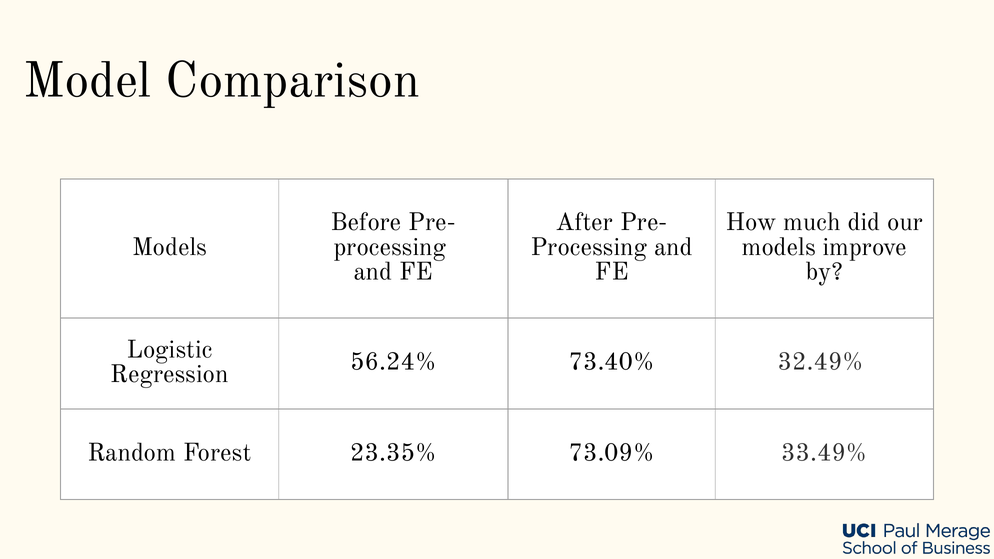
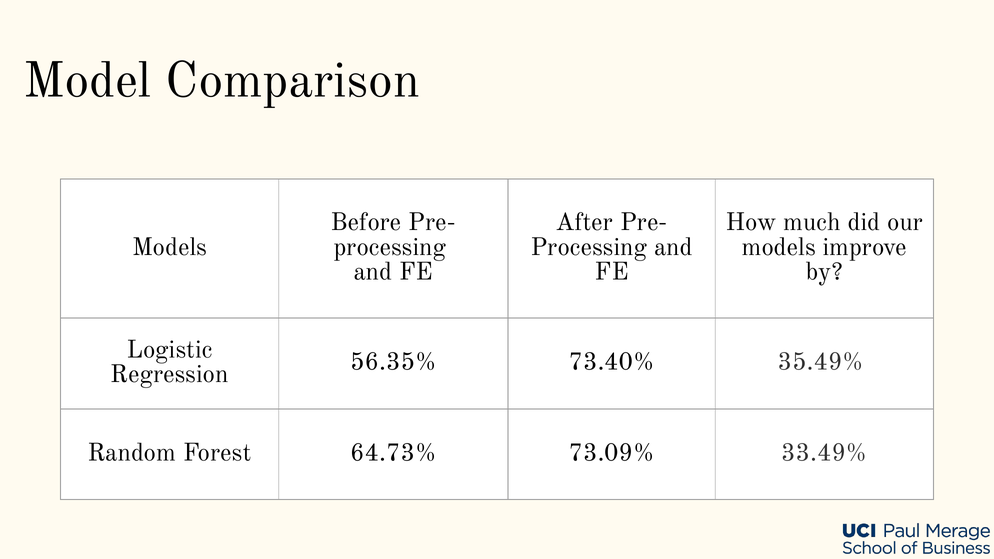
56.24%: 56.24% -> 56.35%
32.49%: 32.49% -> 35.49%
23.35%: 23.35% -> 64.73%
